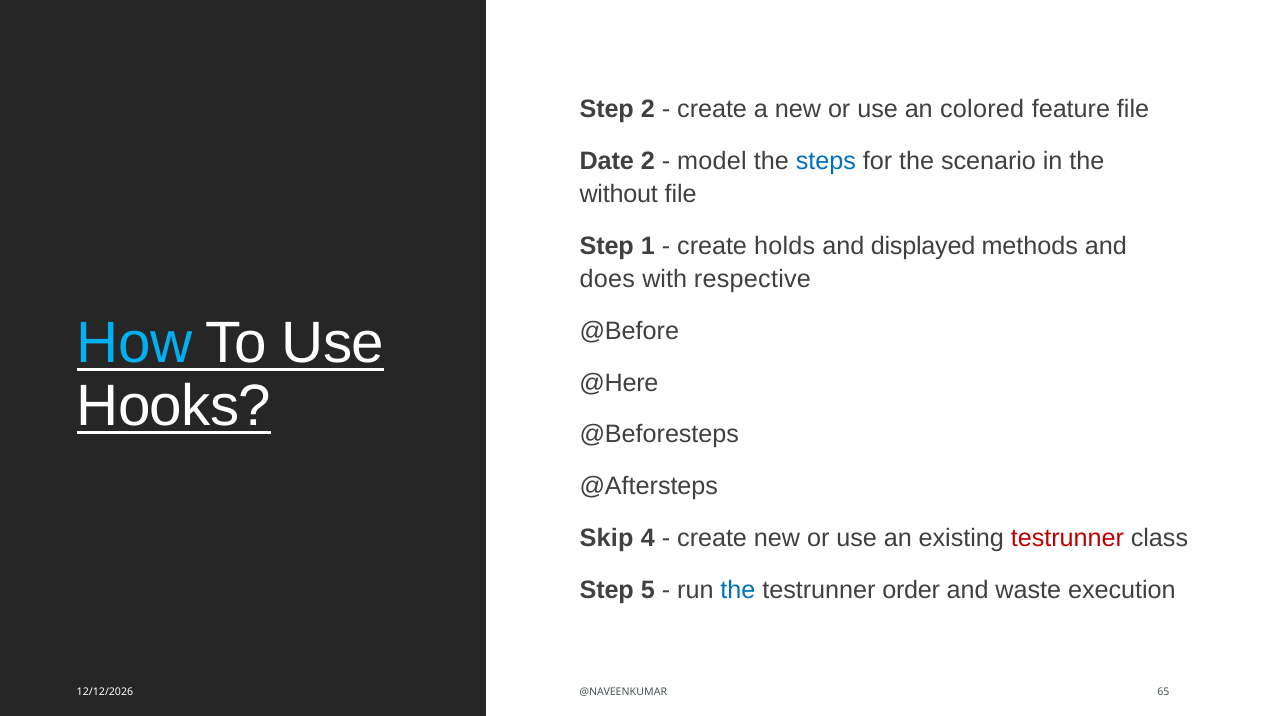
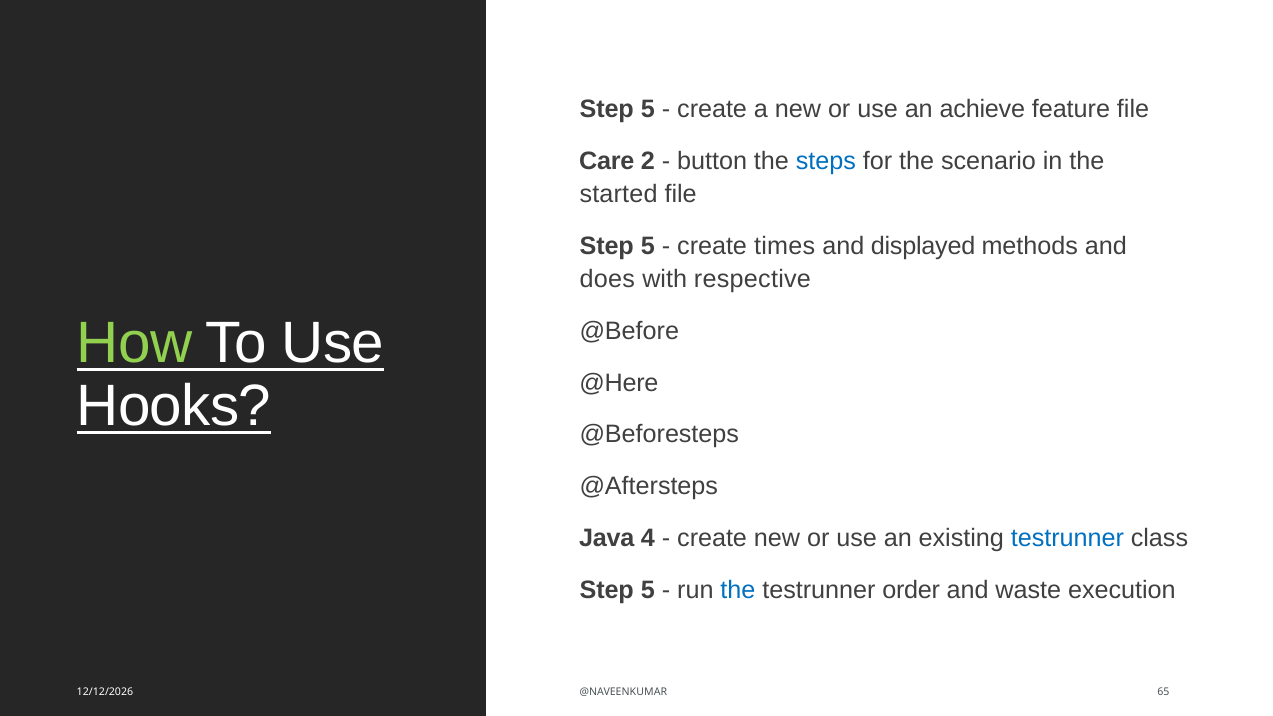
2 at (648, 109): 2 -> 5
colored: colored -> achieve
Date: Date -> Care
model: model -> button
without: without -> started
1 at (648, 246): 1 -> 5
holds: holds -> times
How colour: light blue -> light green
Skip: Skip -> Java
testrunner at (1067, 538) colour: red -> blue
